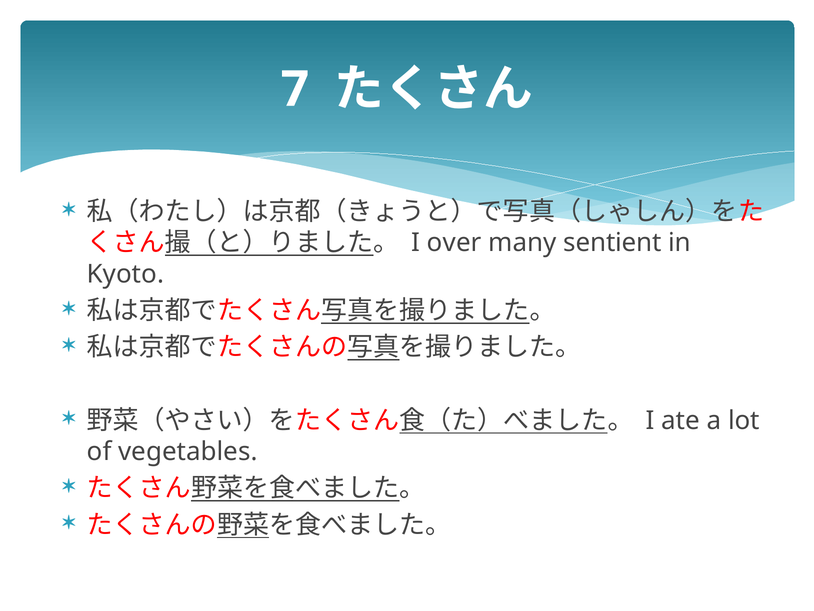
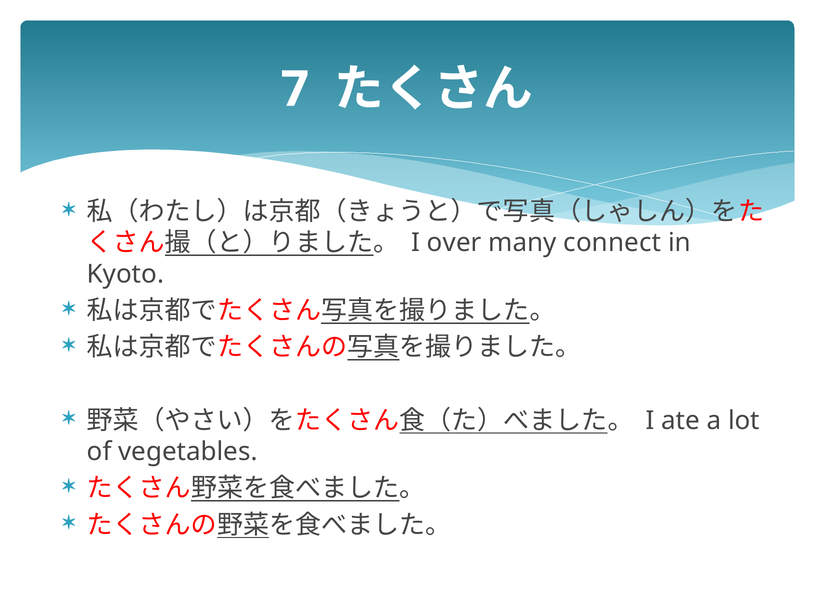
sentient: sentient -> connect
